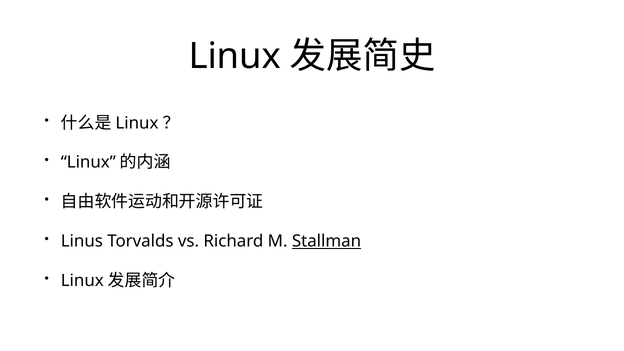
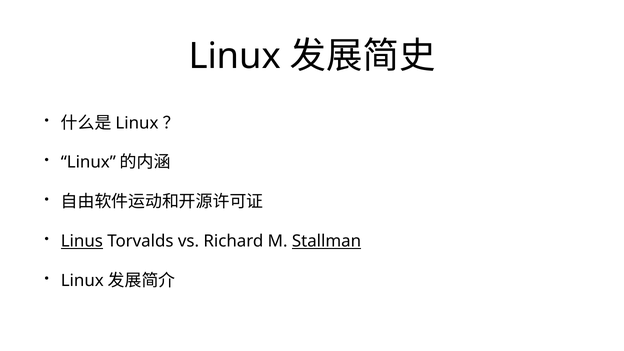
Linus underline: none -> present
